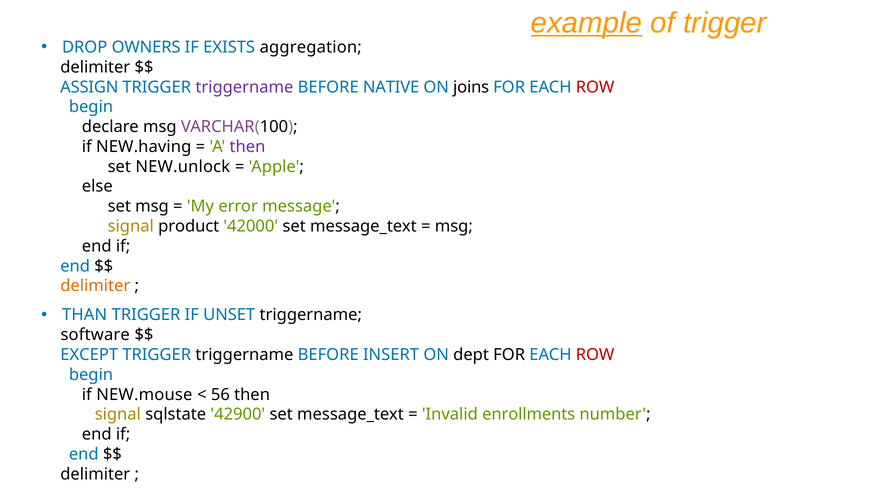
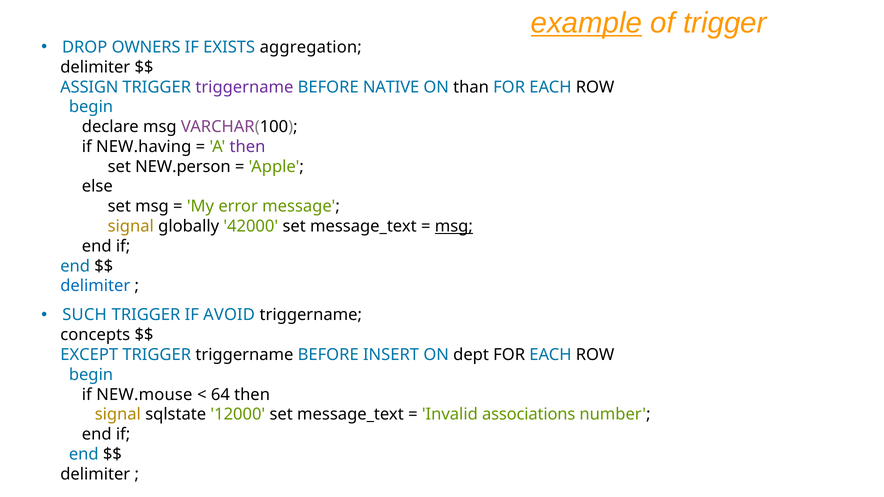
joins: joins -> than
ROW at (595, 87) colour: red -> black
NEW.unlock: NEW.unlock -> NEW.person
product: product -> globally
msg at (454, 226) underline: none -> present
delimiter at (95, 286) colour: orange -> blue
THAN: THAN -> SUCH
UNSET: UNSET -> AVOID
software: software -> concepts
ROW at (595, 355) colour: red -> black
56: 56 -> 64
42900: 42900 -> 12000
enrollments: enrollments -> associations
